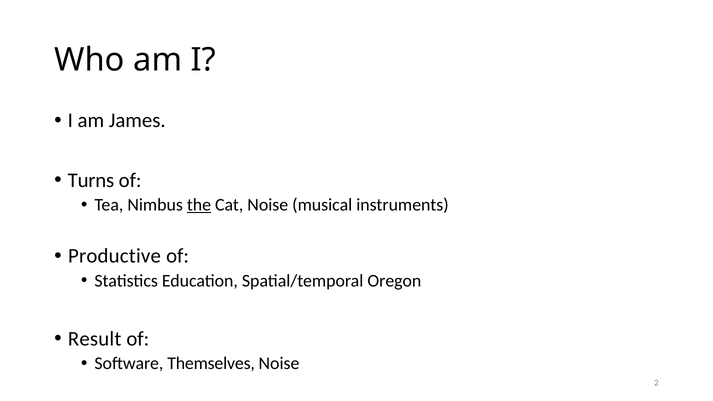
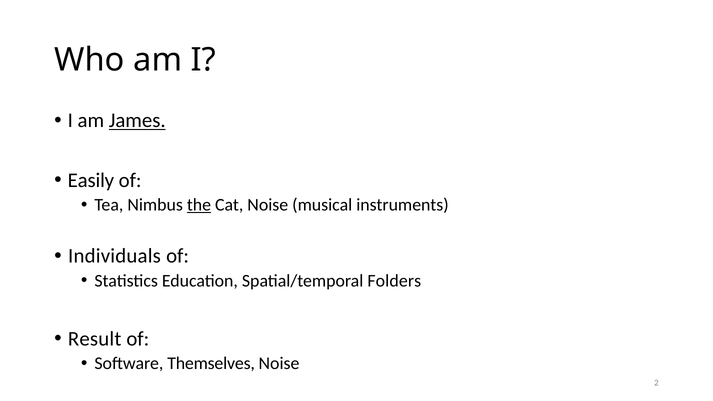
James underline: none -> present
Turns: Turns -> Easily
Productive: Productive -> Individuals
Oregon: Oregon -> Folders
